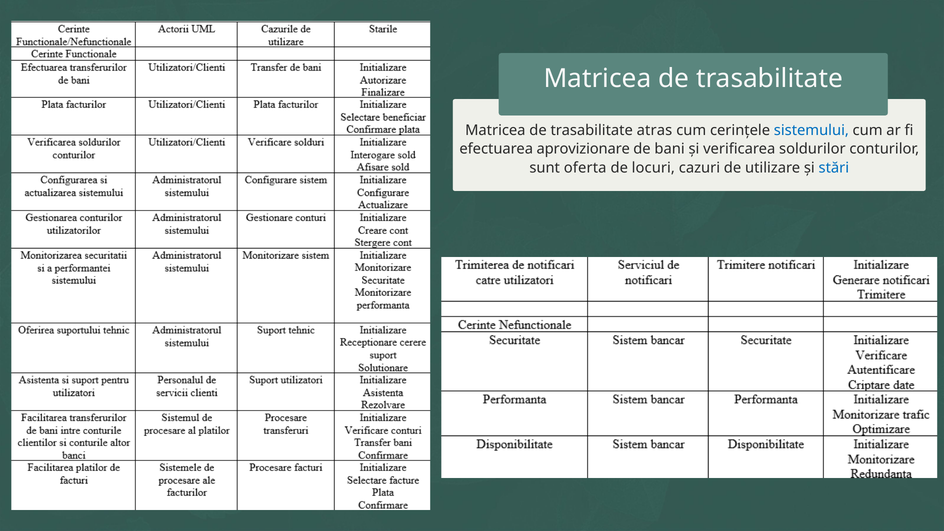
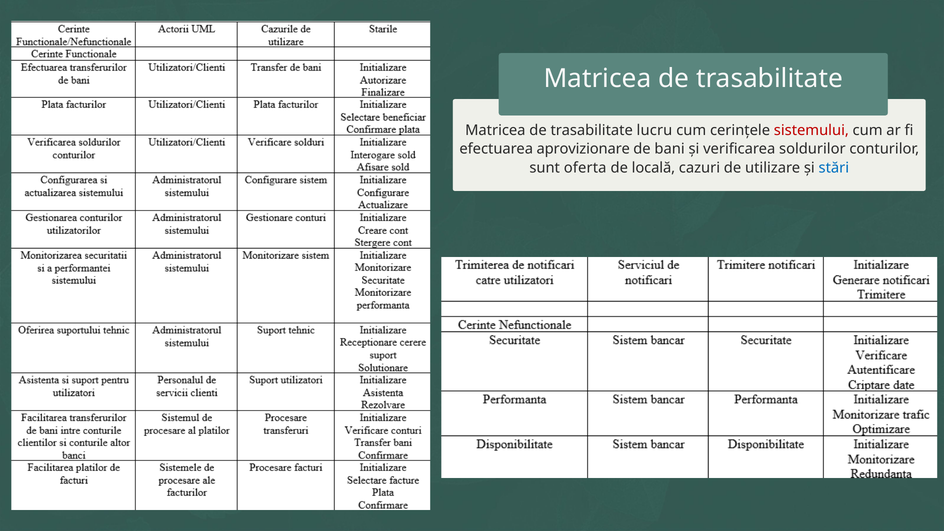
atras: atras -> lucru
sistemului colour: blue -> red
locuri: locuri -> locală
